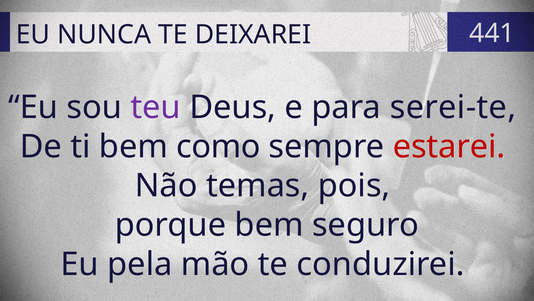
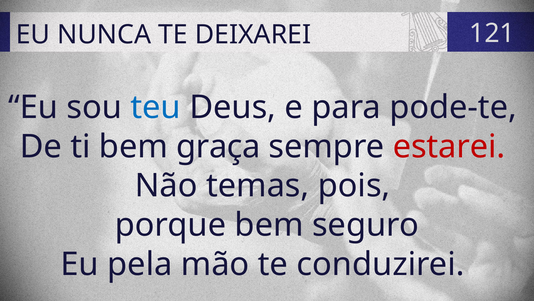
441: 441 -> 121
teu colour: purple -> blue
serei-te: serei-te -> pode-te
como: como -> graça
